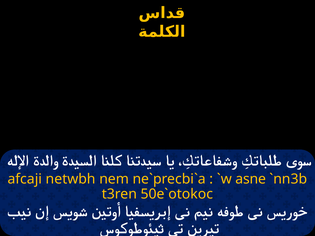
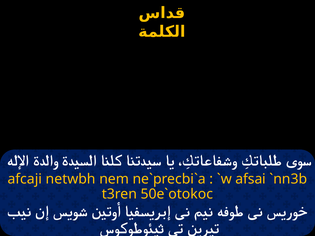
asne: asne -> afsai
